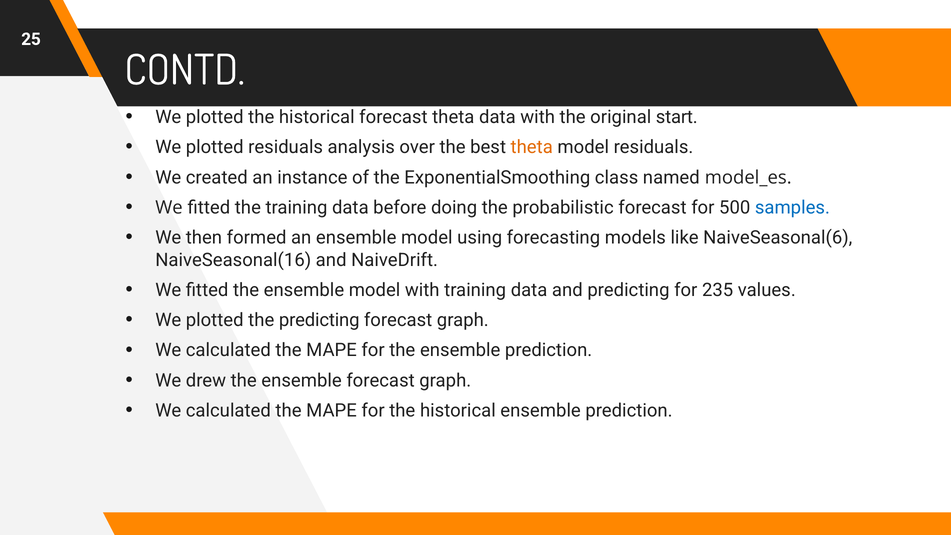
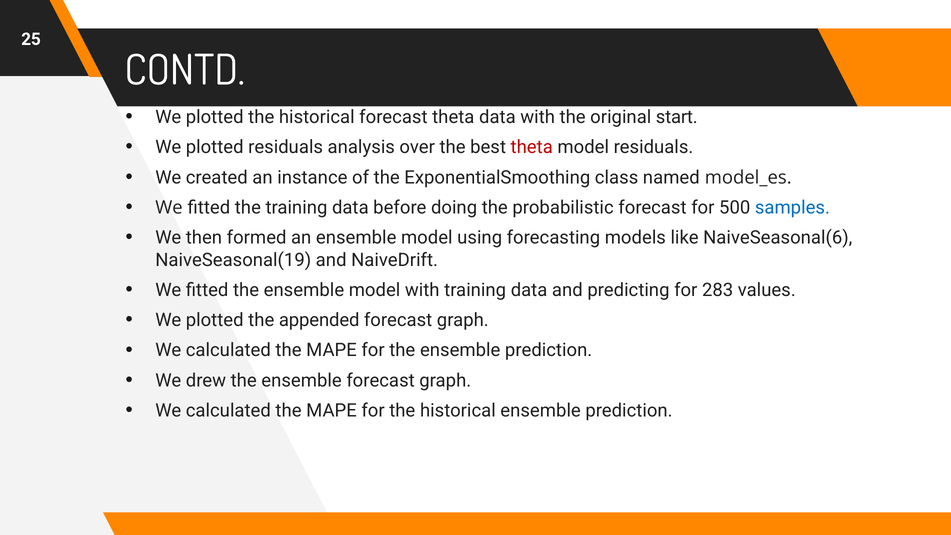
theta at (532, 147) colour: orange -> red
NaiveSeasonal(16: NaiveSeasonal(16 -> NaiveSeasonal(19
235: 235 -> 283
the predicting: predicting -> appended
